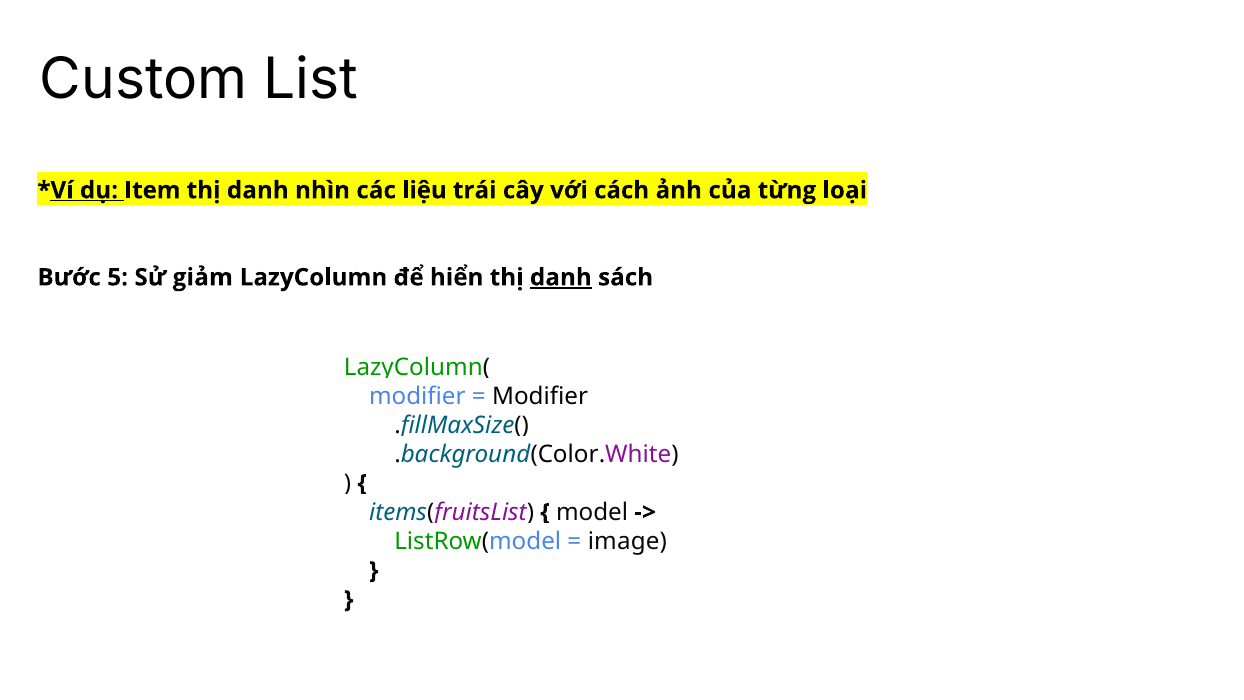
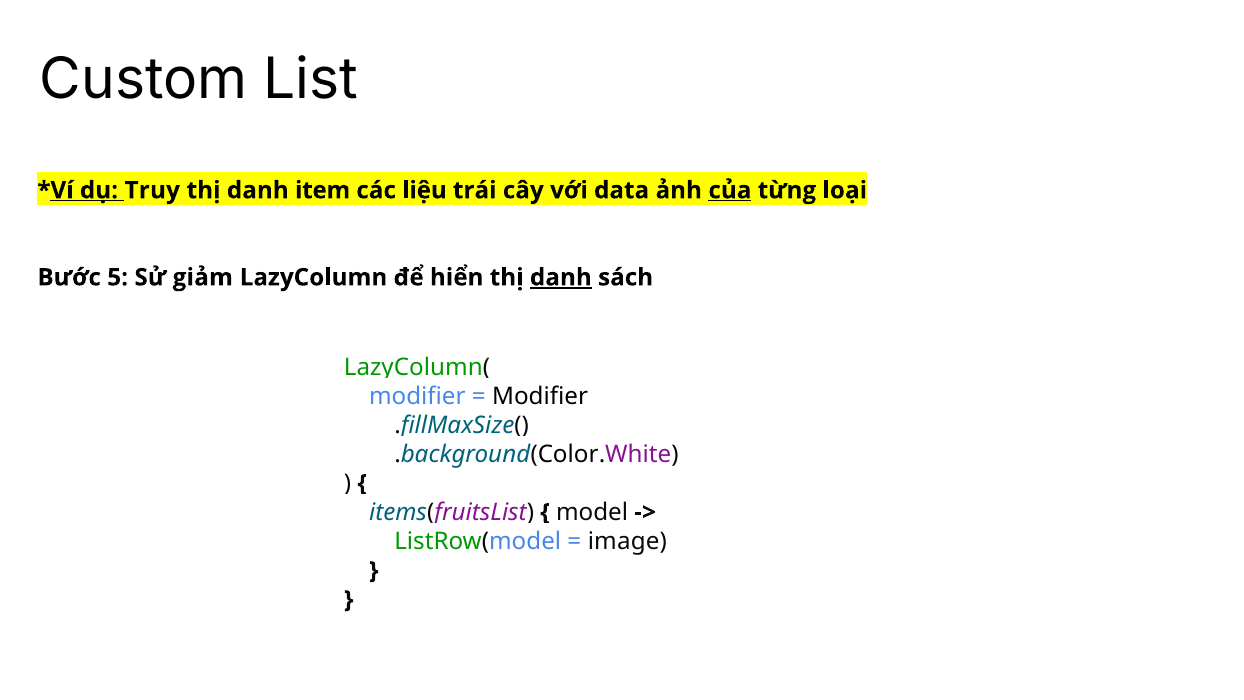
Item: Item -> Truy
nhìn: nhìn -> item
cách: cách -> data
của underline: none -> present
